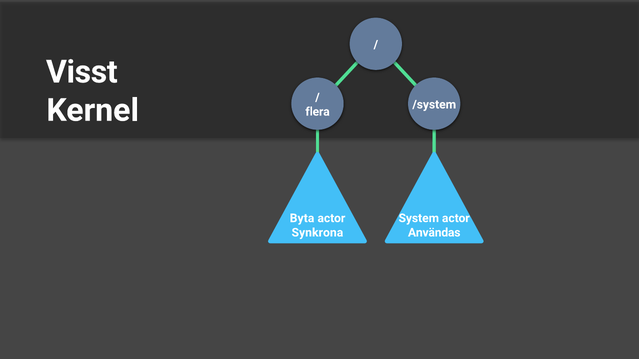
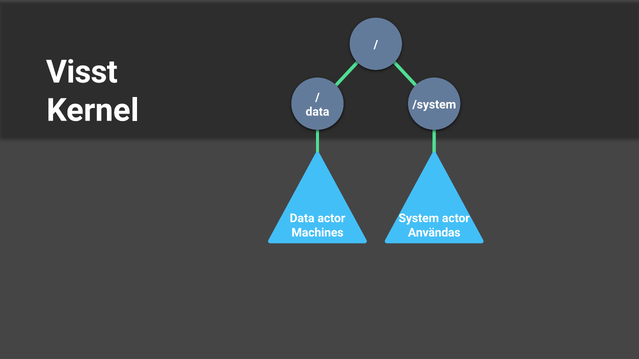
flera at (318, 112): flera -> data
Byta at (302, 218): Byta -> Data
Synkrona: Synkrona -> Machines
